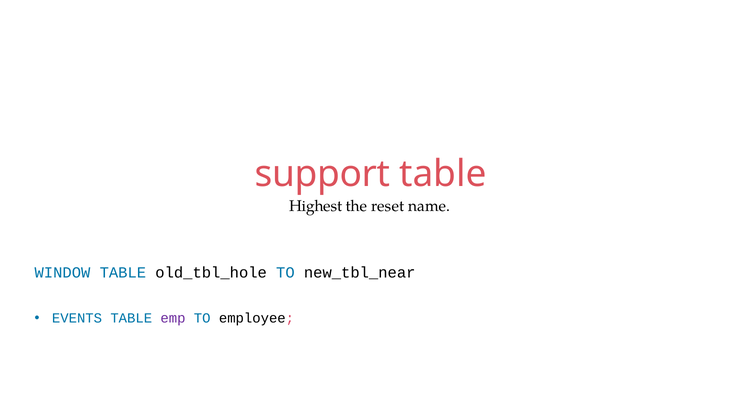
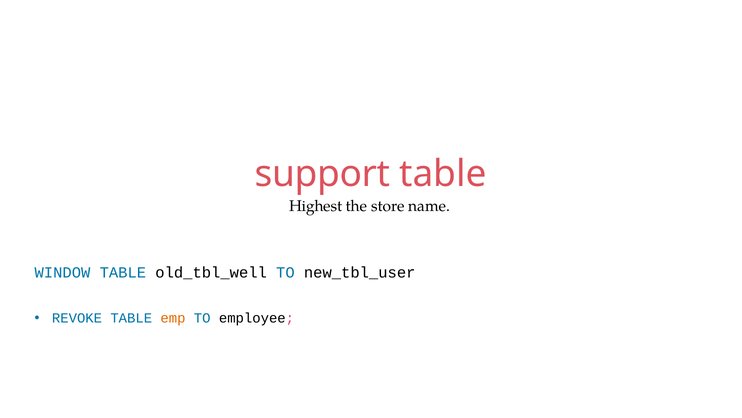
reset: reset -> store
old_tbl_hole: old_tbl_hole -> old_tbl_well
new_tbl_near: new_tbl_near -> new_tbl_user
EVENTS: EVENTS -> REVOKE
emp colour: purple -> orange
